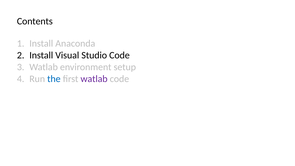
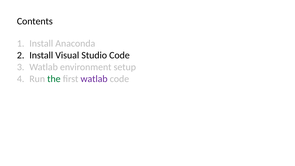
the colour: blue -> green
